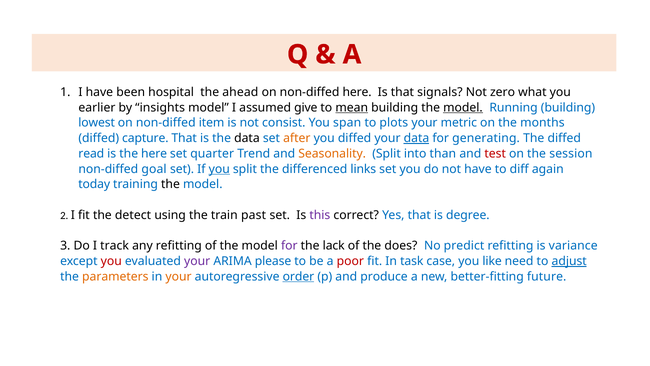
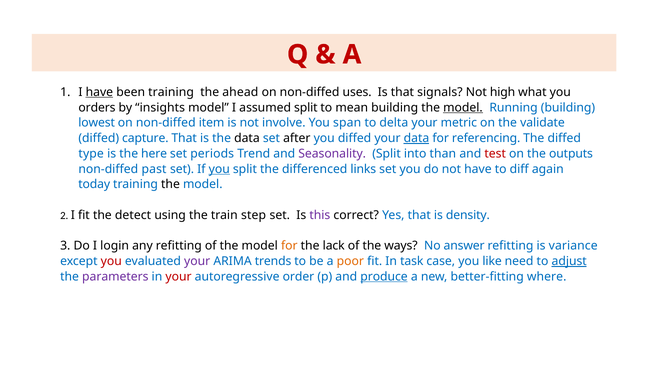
have at (99, 92) underline: none -> present
been hospital: hospital -> training
non-diffed here: here -> uses
zero: zero -> high
earlier: earlier -> orders
assumed give: give -> split
mean underline: present -> none
consist: consist -> involve
plots: plots -> delta
months: months -> validate
after colour: orange -> black
generating: generating -> referencing
read: read -> type
quarter: quarter -> periods
Seasonality colour: orange -> purple
session: session -> outputs
goal: goal -> past
past: past -> step
degree: degree -> density
track: track -> login
for at (289, 246) colour: purple -> orange
does: does -> ways
predict: predict -> answer
please: please -> trends
poor colour: red -> orange
parameters colour: orange -> purple
your at (178, 276) colour: orange -> red
order underline: present -> none
produce underline: none -> present
future: future -> where
